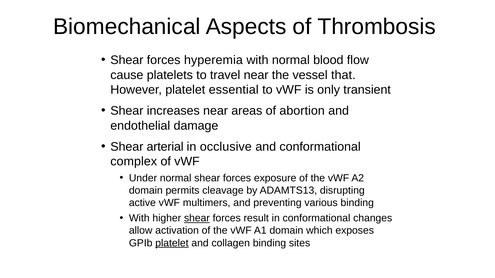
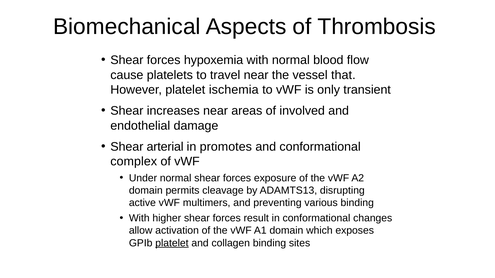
hyperemia: hyperemia -> hypoxemia
essential: essential -> ischemia
abortion: abortion -> involved
occlusive: occlusive -> promotes
shear at (197, 219) underline: present -> none
